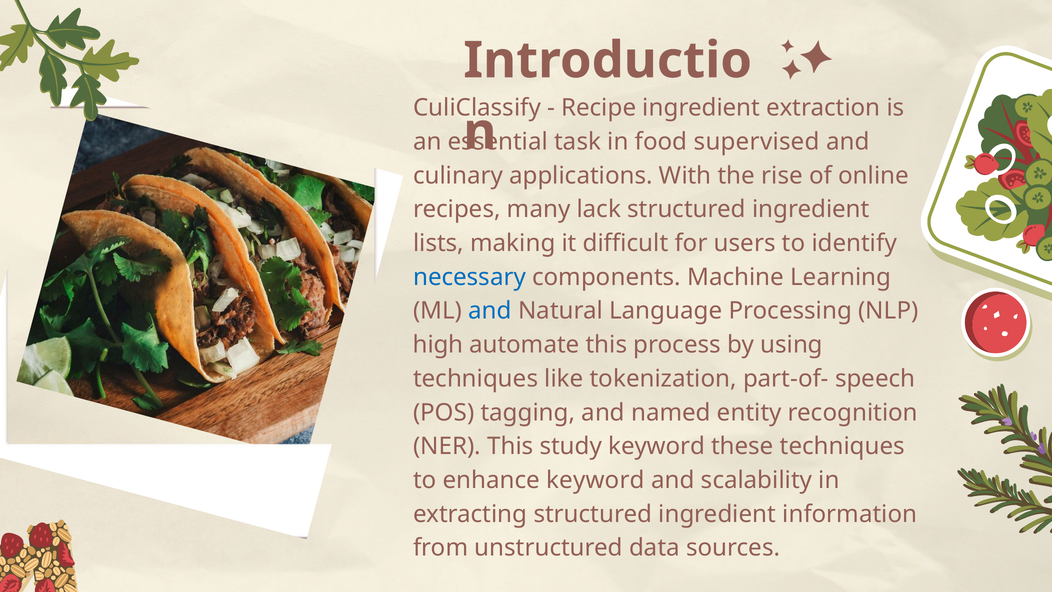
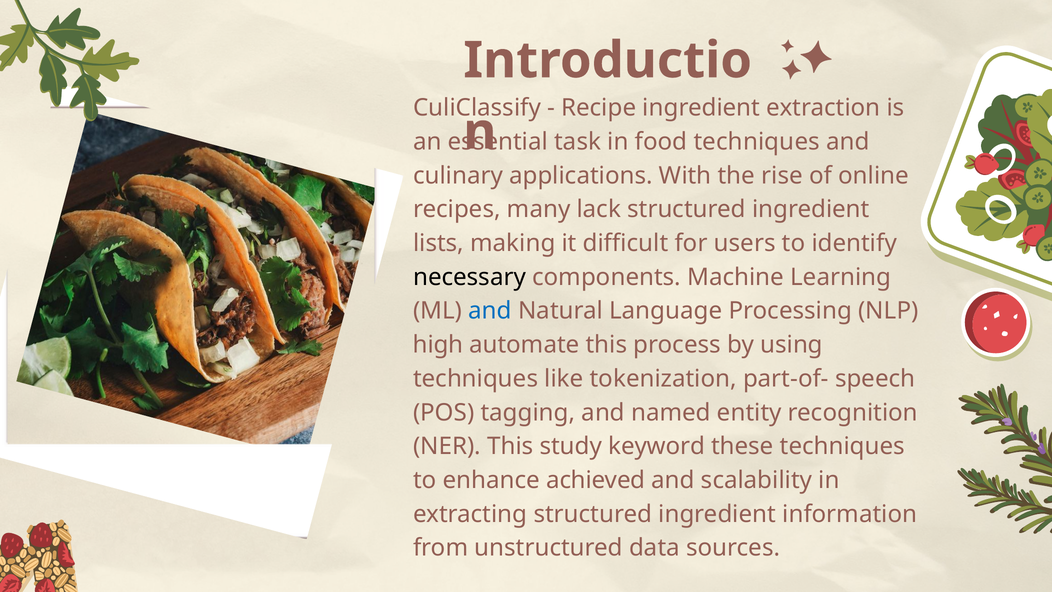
food supervised: supervised -> techniques
necessary colour: blue -> black
enhance keyword: keyword -> achieved
